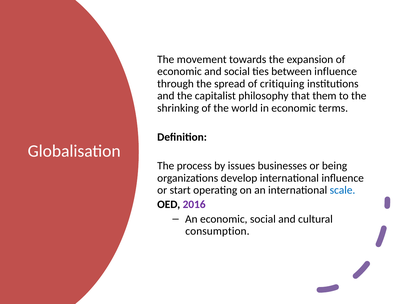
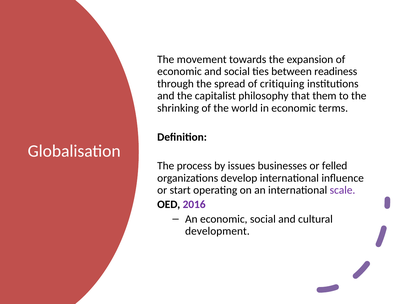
between influence: influence -> readiness
being: being -> felled
scale colour: blue -> purple
consumption: consumption -> development
